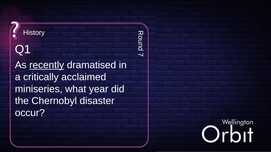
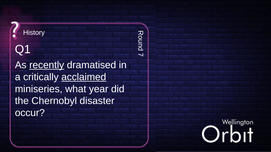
acclaimed underline: none -> present
